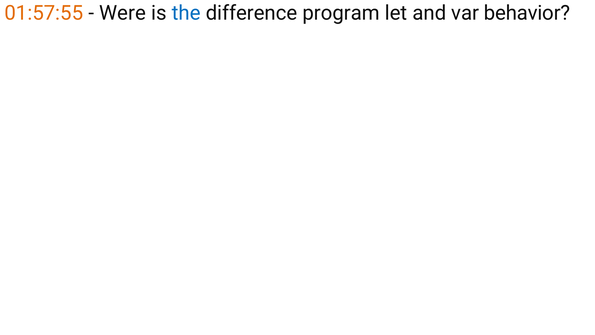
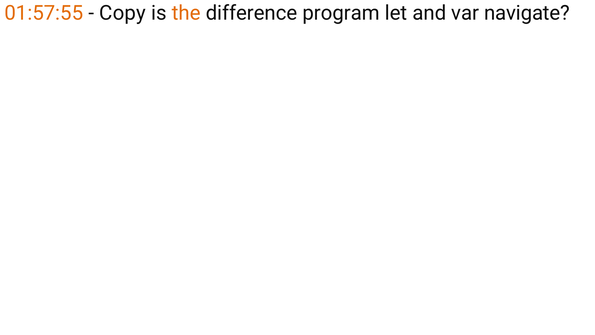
Were: Were -> Copy
the colour: blue -> orange
behavior: behavior -> navigate
